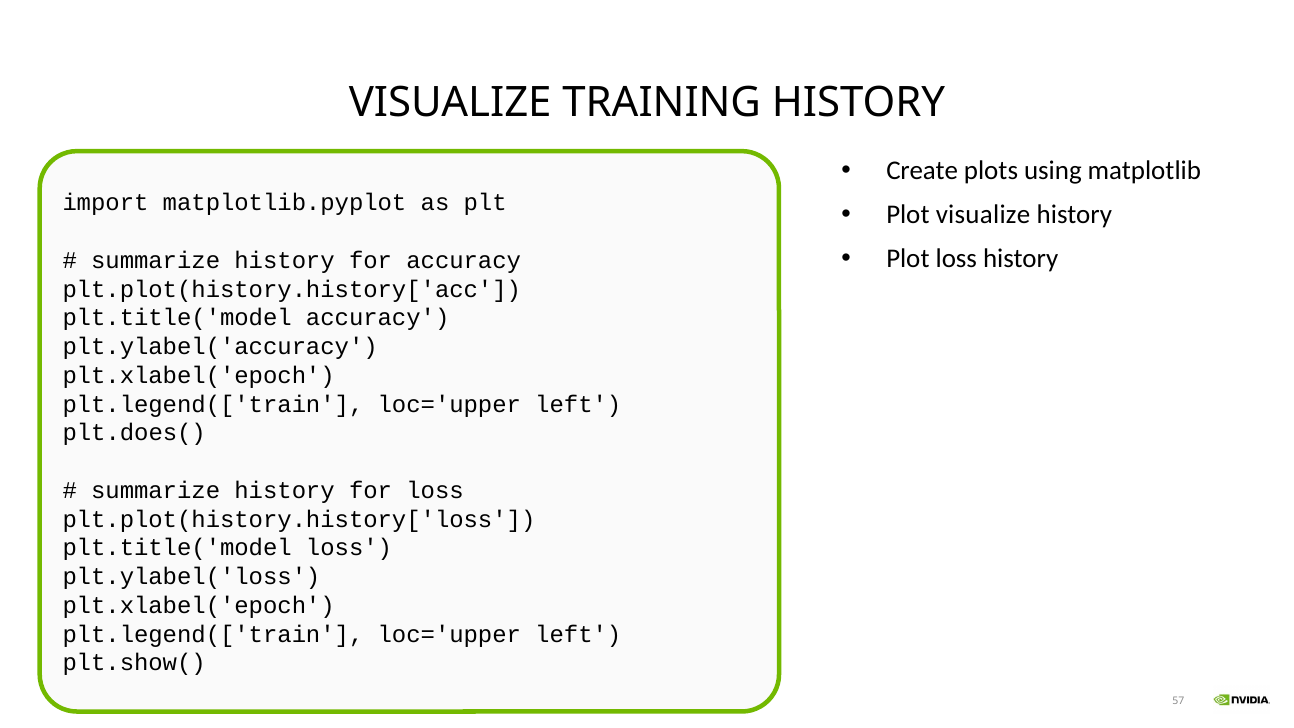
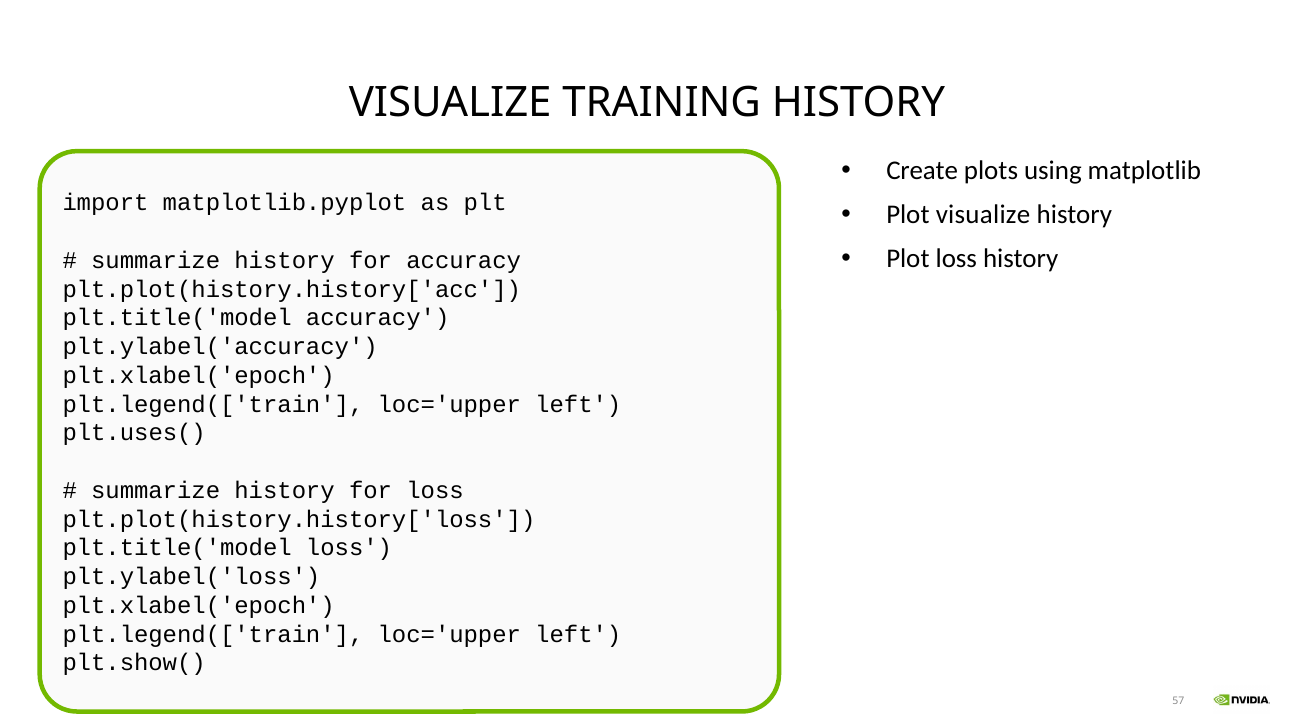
plt.does(: plt.does( -> plt.uses(
